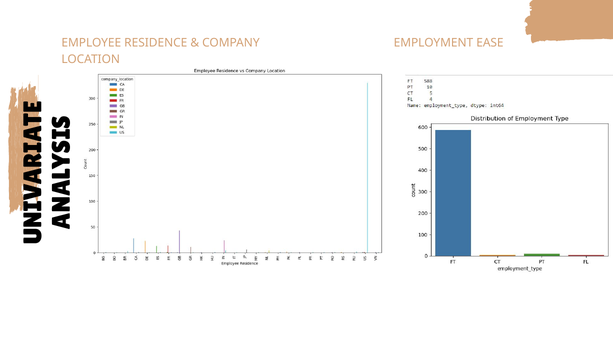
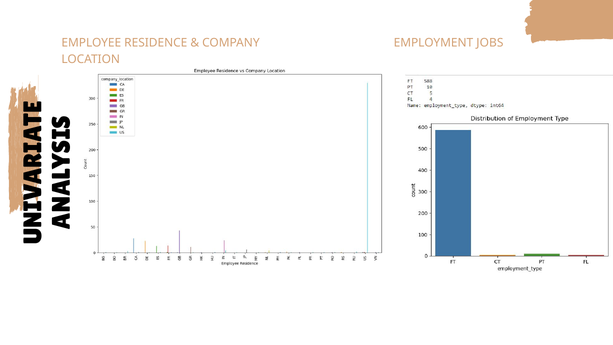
EASE: EASE -> JOBS
